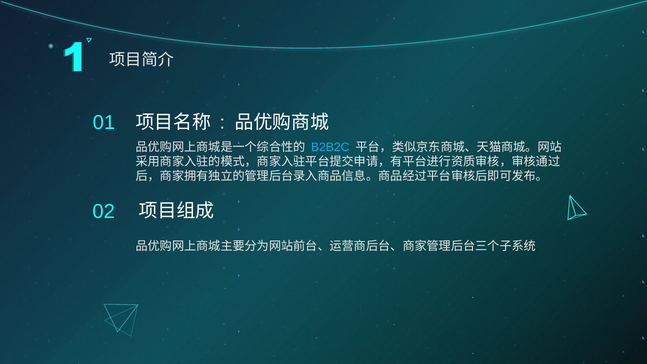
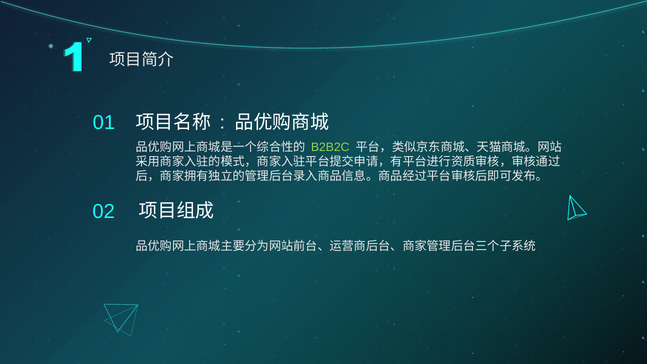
B2B2C colour: light blue -> light green
